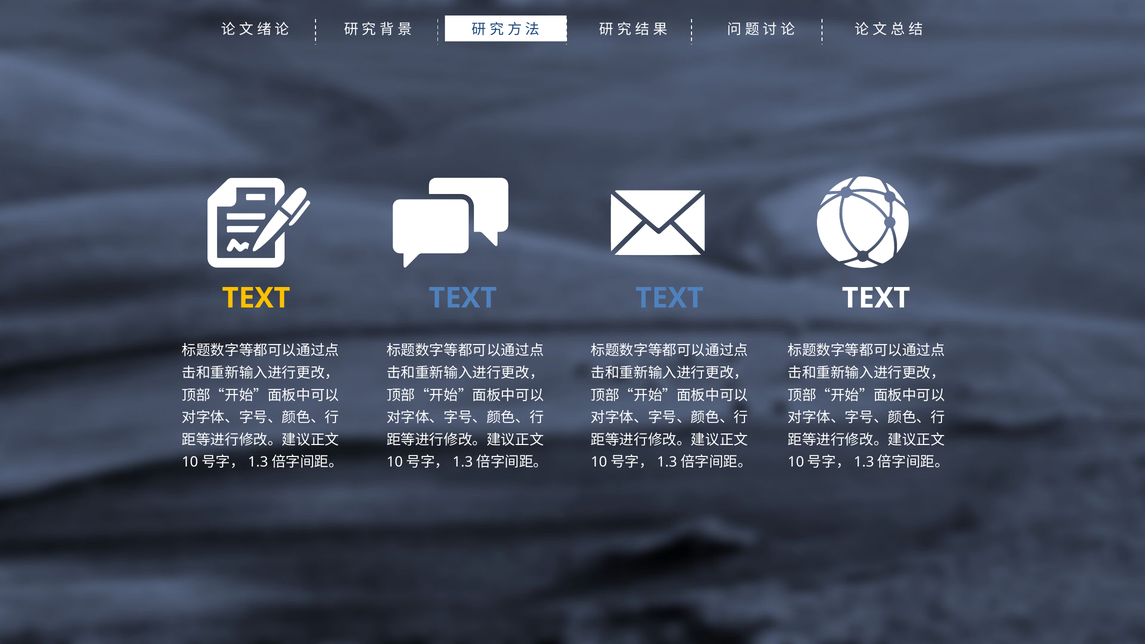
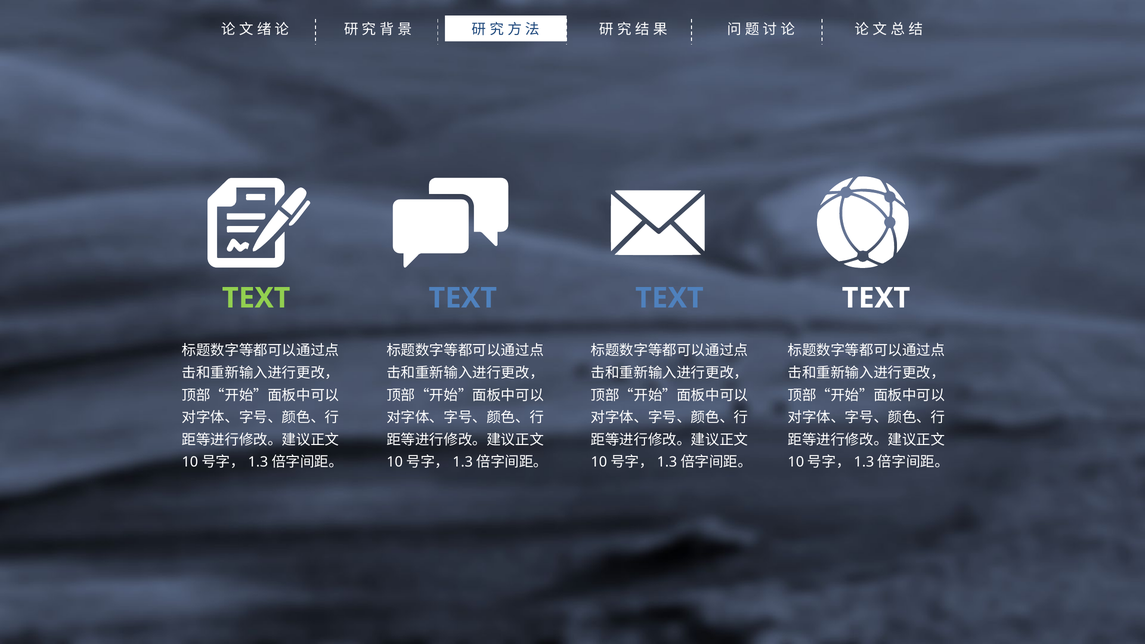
TEXT at (256, 298) colour: yellow -> light green
